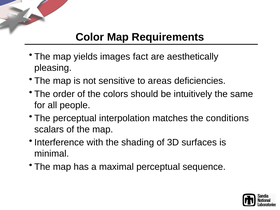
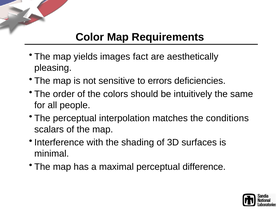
areas: areas -> errors
sequence: sequence -> difference
